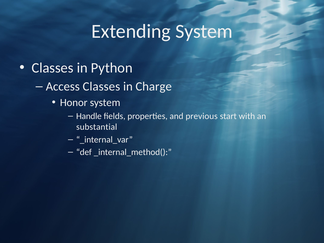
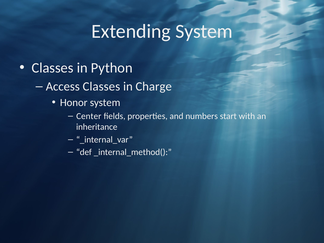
Handle: Handle -> Center
previous: previous -> numbers
substantial: substantial -> inheritance
